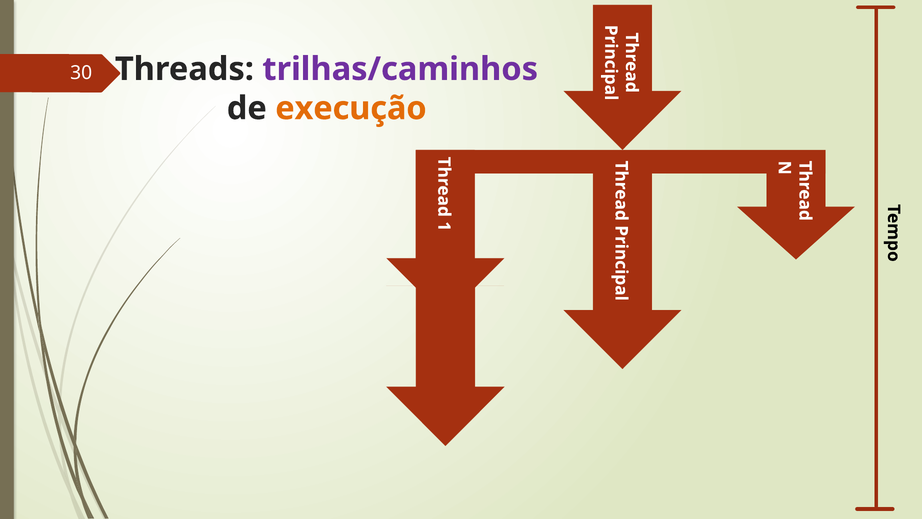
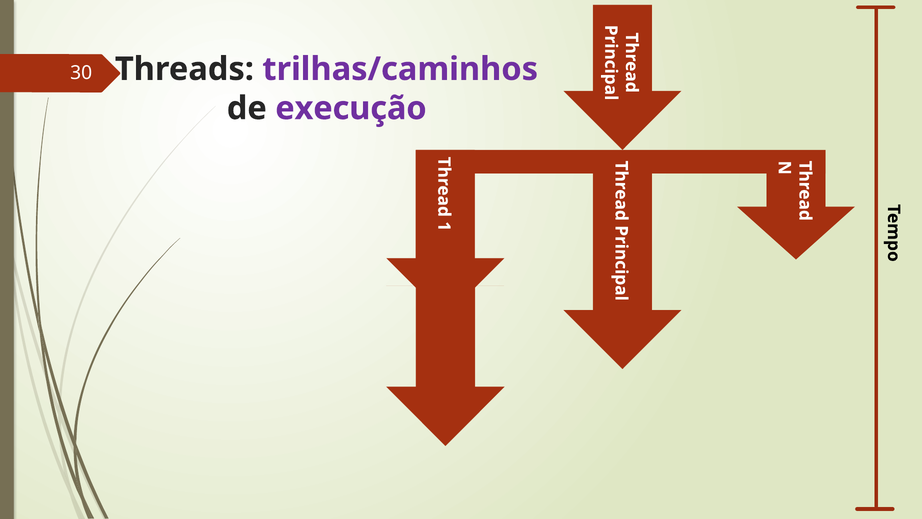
execução colour: orange -> purple
